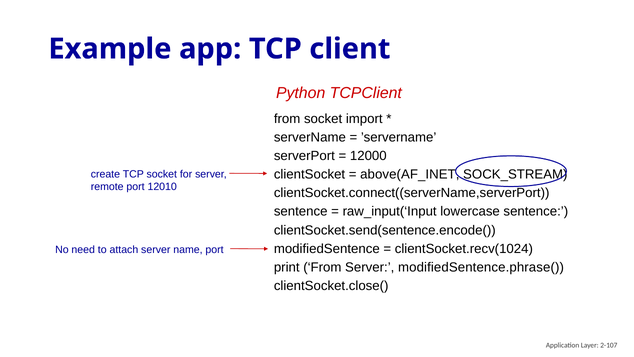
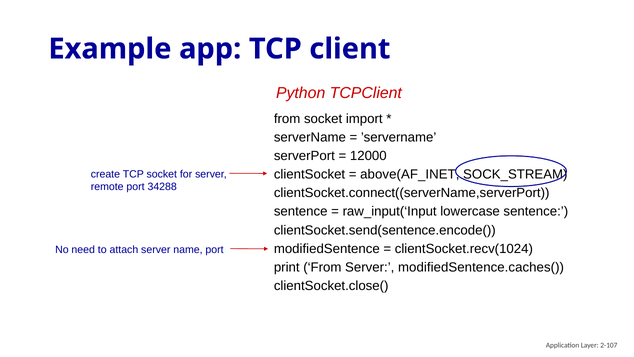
12010: 12010 -> 34288
modifiedSentence.phrase(: modifiedSentence.phrase( -> modifiedSentence.caches(
